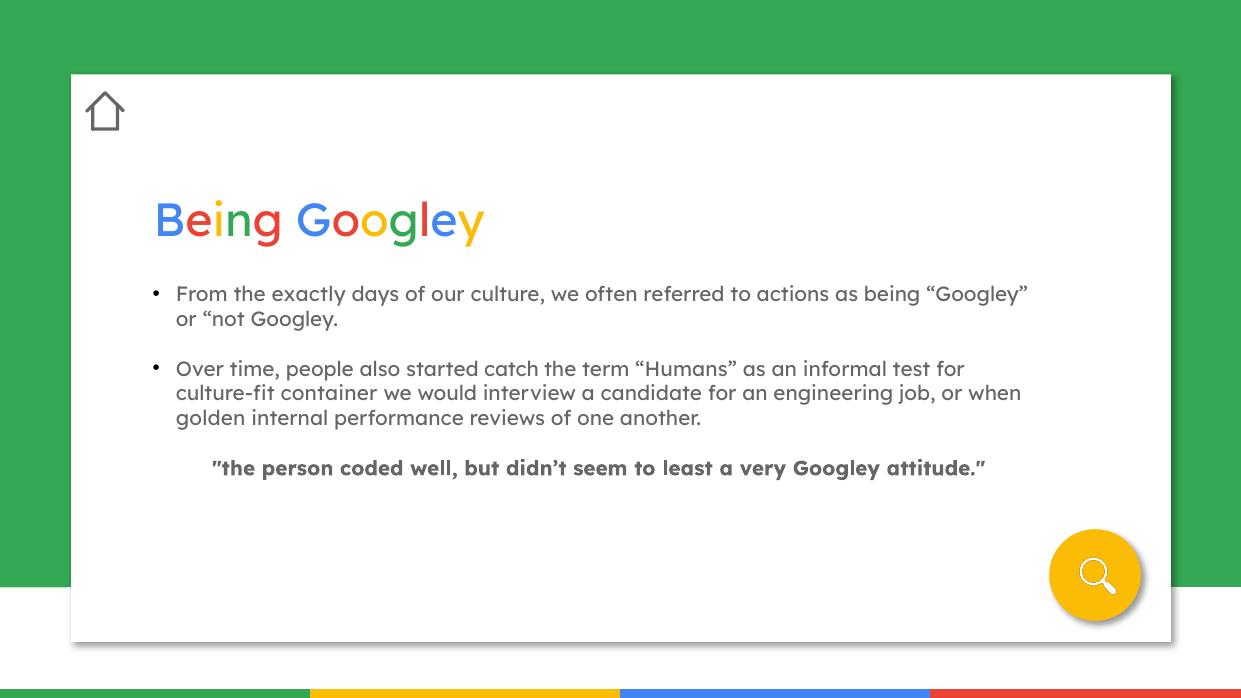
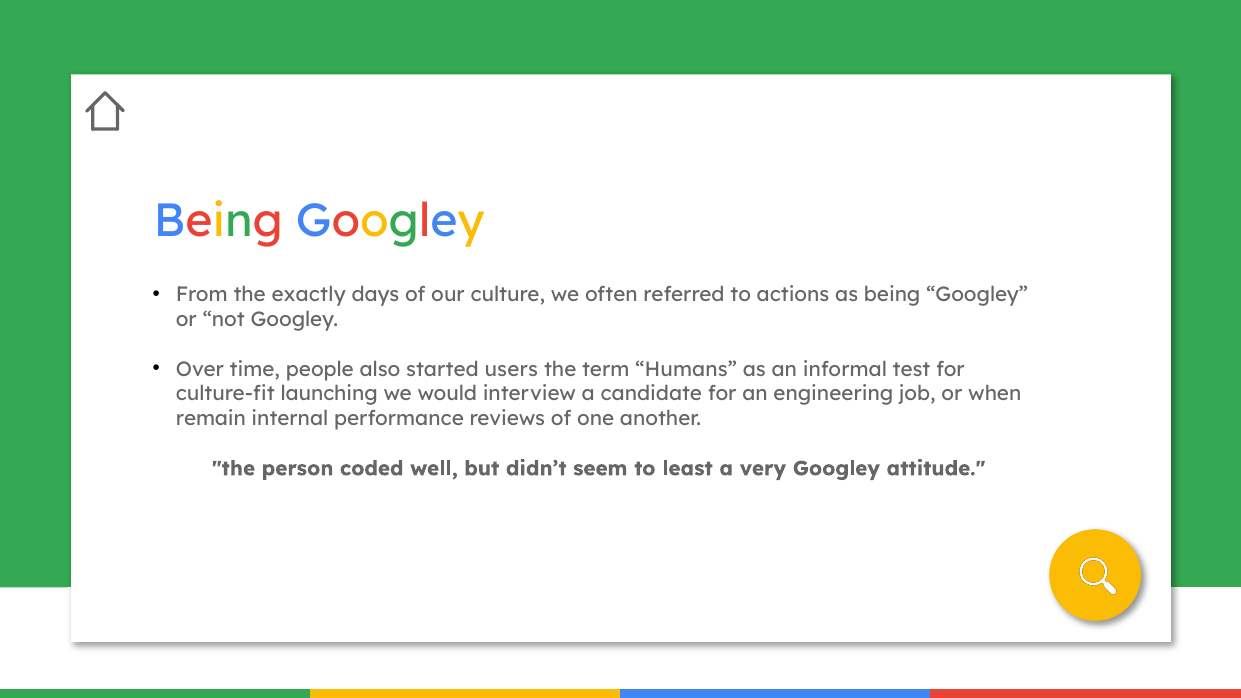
catch: catch -> users
container: container -> launching
golden: golden -> remain
